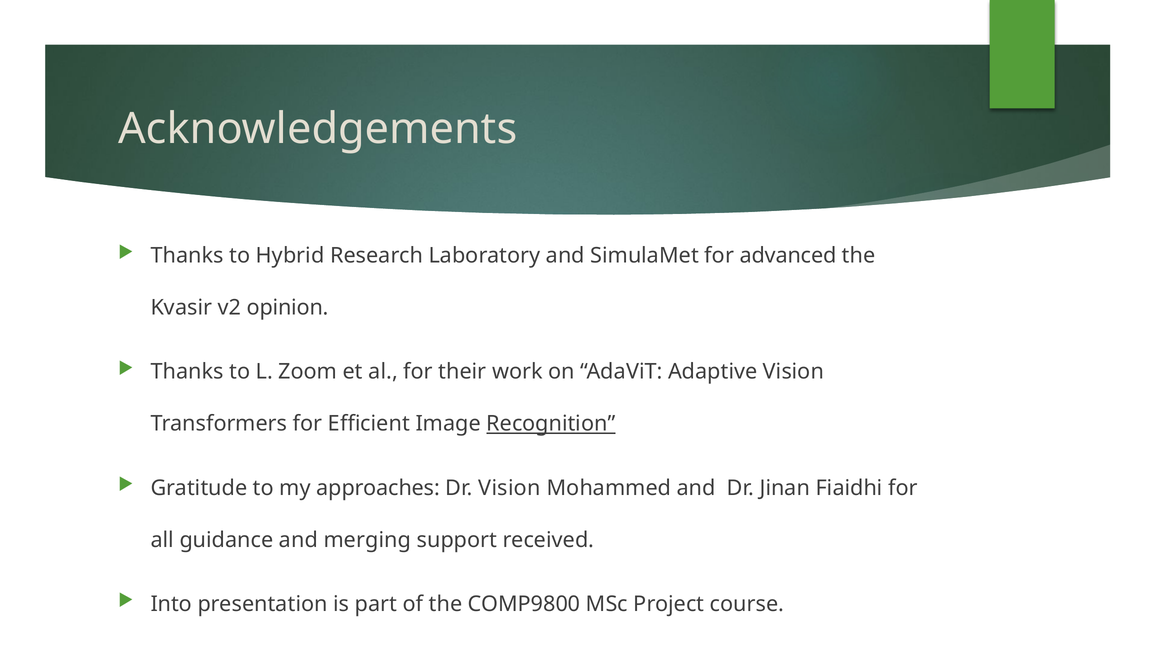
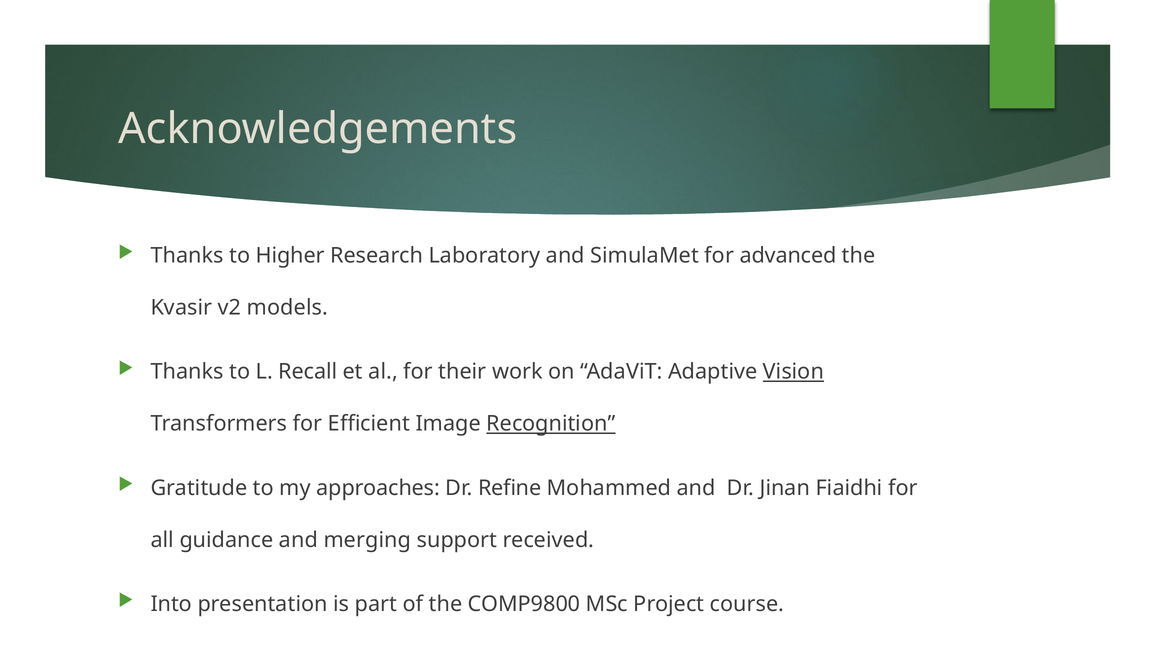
Hybrid: Hybrid -> Higher
opinion: opinion -> models
Zoom: Zoom -> Recall
Vision at (793, 372) underline: none -> present
Dr Vision: Vision -> Refine
